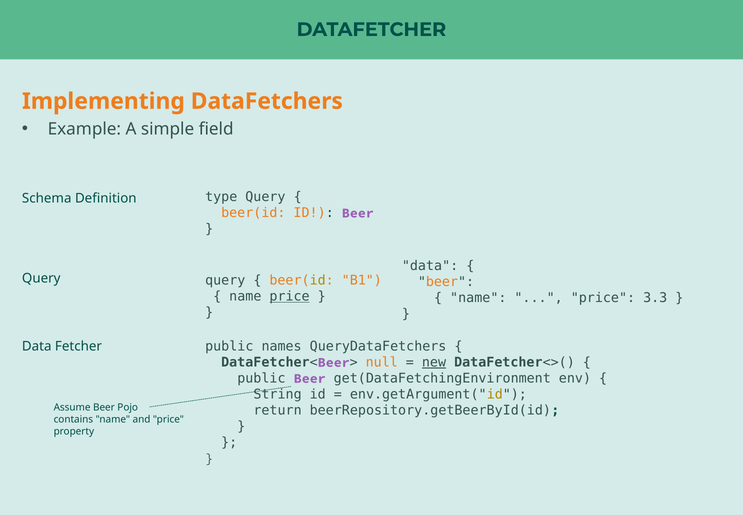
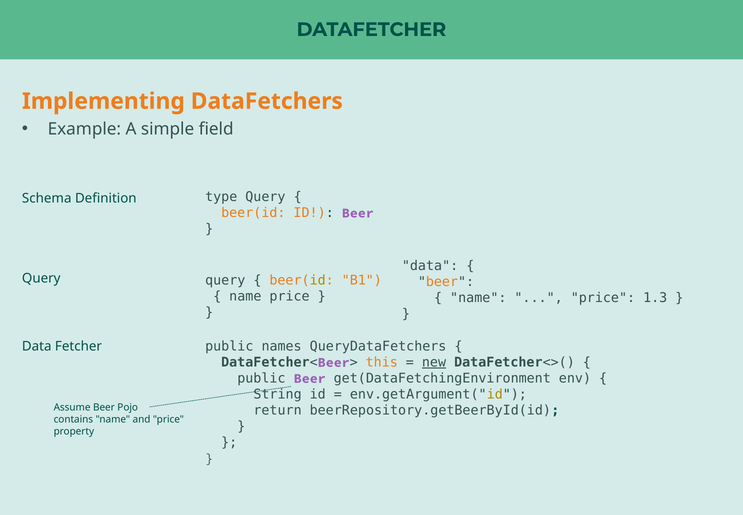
price at (290, 296) underline: present -> none
3.3: 3.3 -> 1.3
null: null -> this
